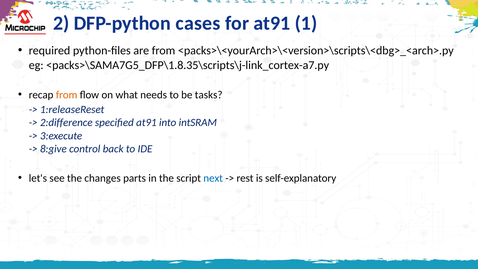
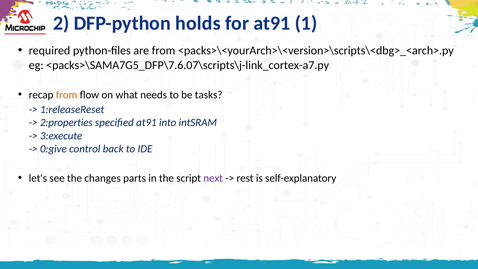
cases: cases -> holds
<packs>\SAMA7G5_DFP\1.8.35\scripts\j-link_cortex-a7.py: <packs>\SAMA7G5_DFP\1.8.35\scripts\j-link_cortex-a7.py -> <packs>\SAMA7G5_DFP\7.6.07\scripts\j-link_cortex-a7.py
2:difference: 2:difference -> 2:properties
8:give: 8:give -> 0:give
next colour: blue -> purple
